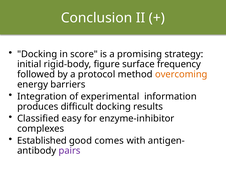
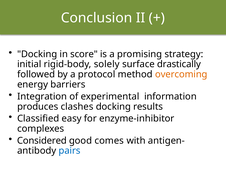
figure: figure -> solely
frequency: frequency -> drastically
difficult: difficult -> clashes
Established: Established -> Considered
pairs colour: purple -> blue
